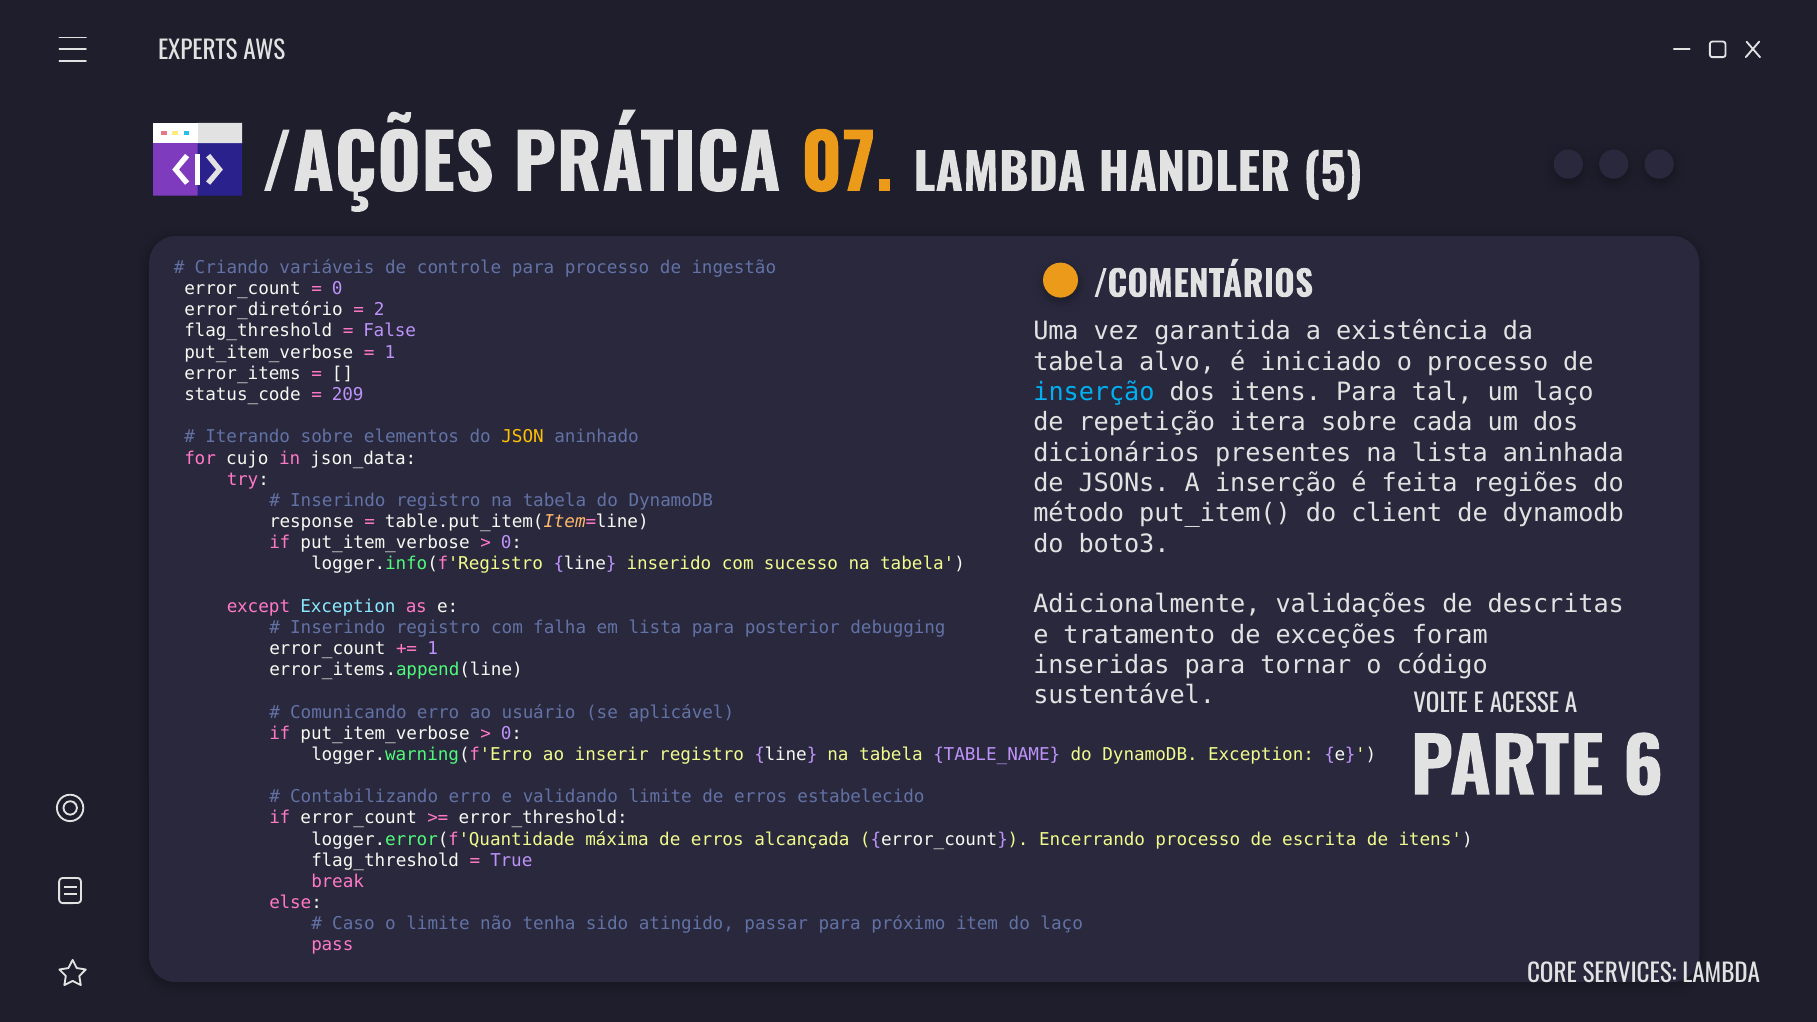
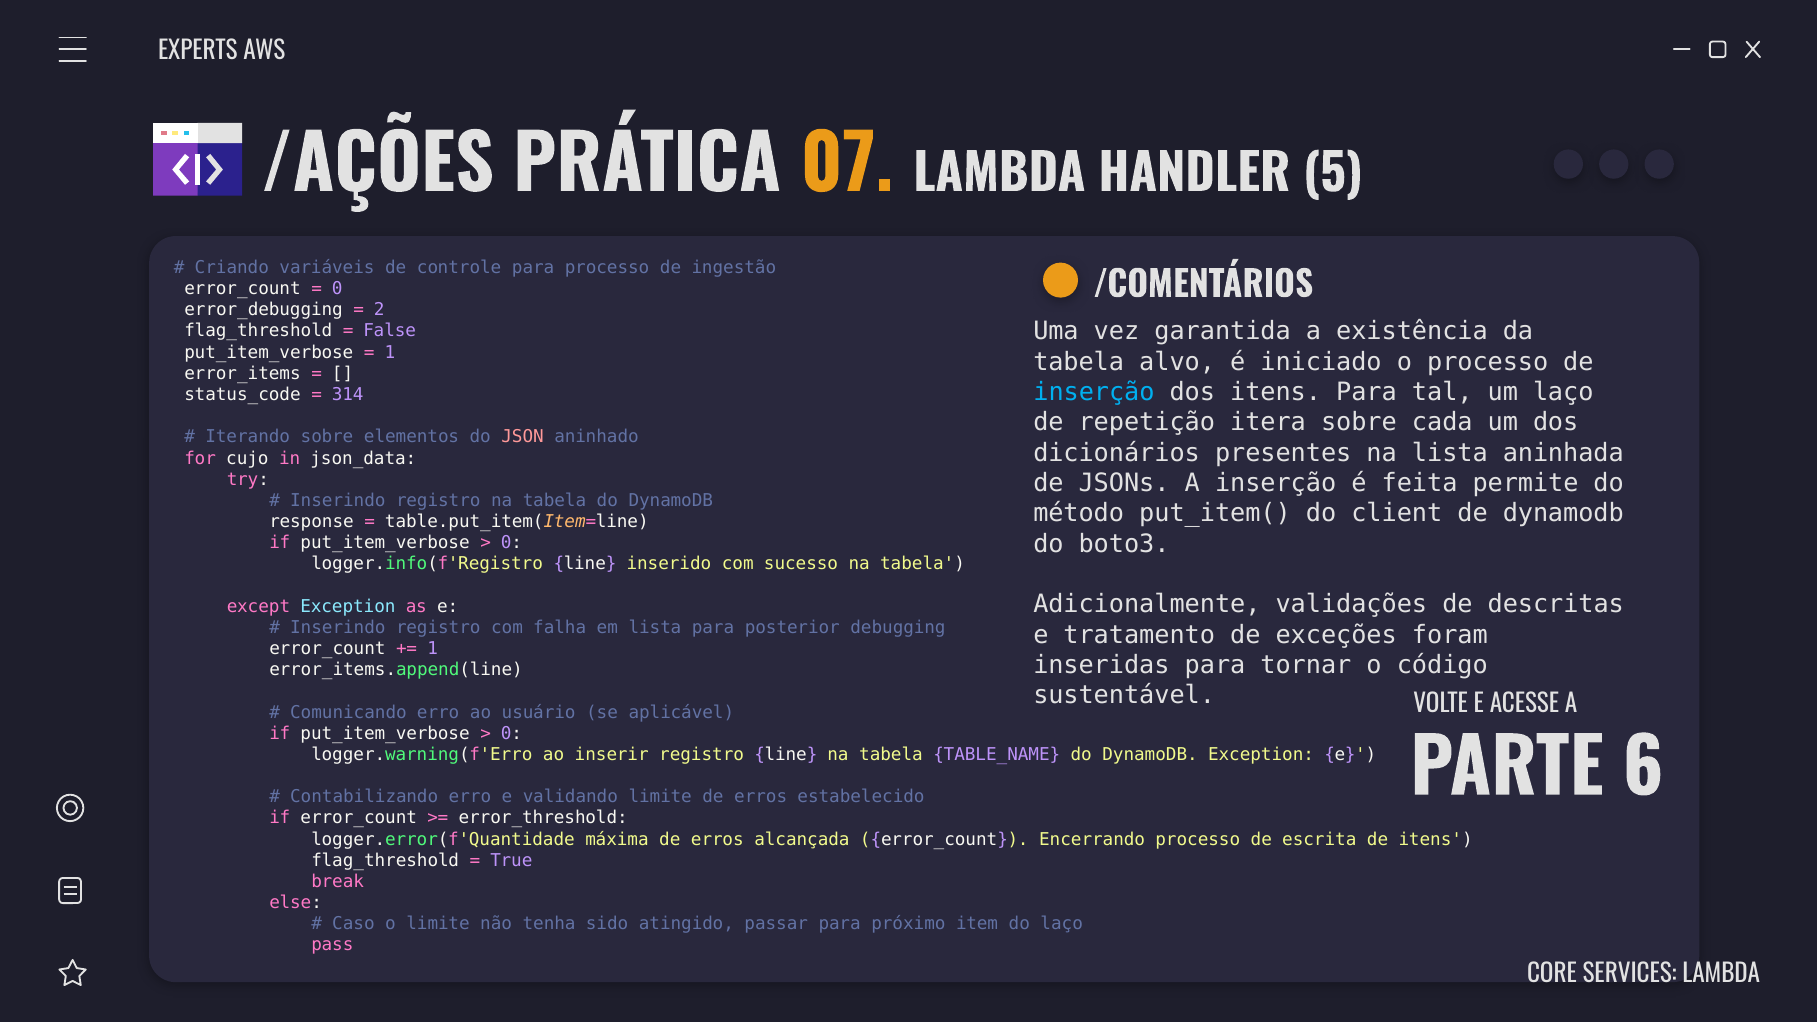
error_diretório: error_diretório -> error_debugging
209: 209 -> 314
JSON colour: yellow -> pink
regiões: regiões -> permite
